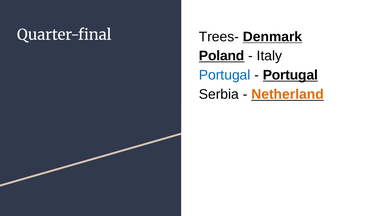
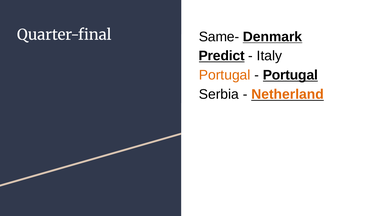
Trees-: Trees- -> Same-
Poland: Poland -> Predict
Portugal at (225, 75) colour: blue -> orange
